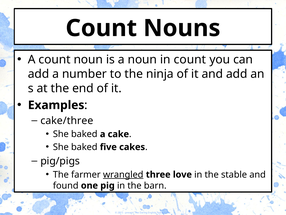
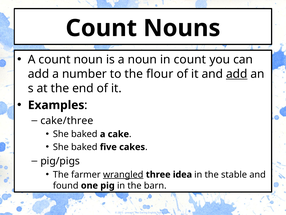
ninja: ninja -> flour
add at (237, 74) underline: none -> present
love: love -> idea
